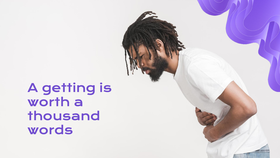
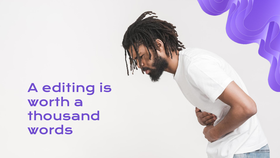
getting: getting -> editing
